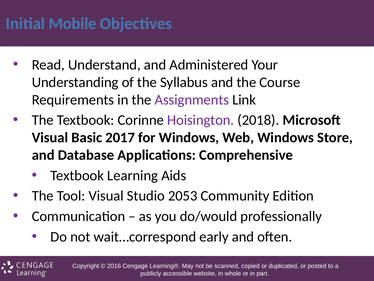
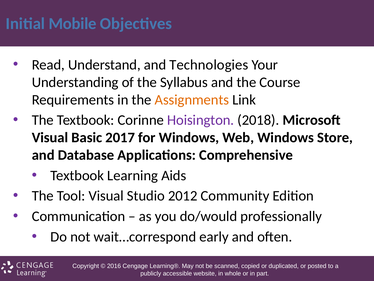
Administered: Administered -> Technologies
Assignments colour: purple -> orange
2053: 2053 -> 2012
